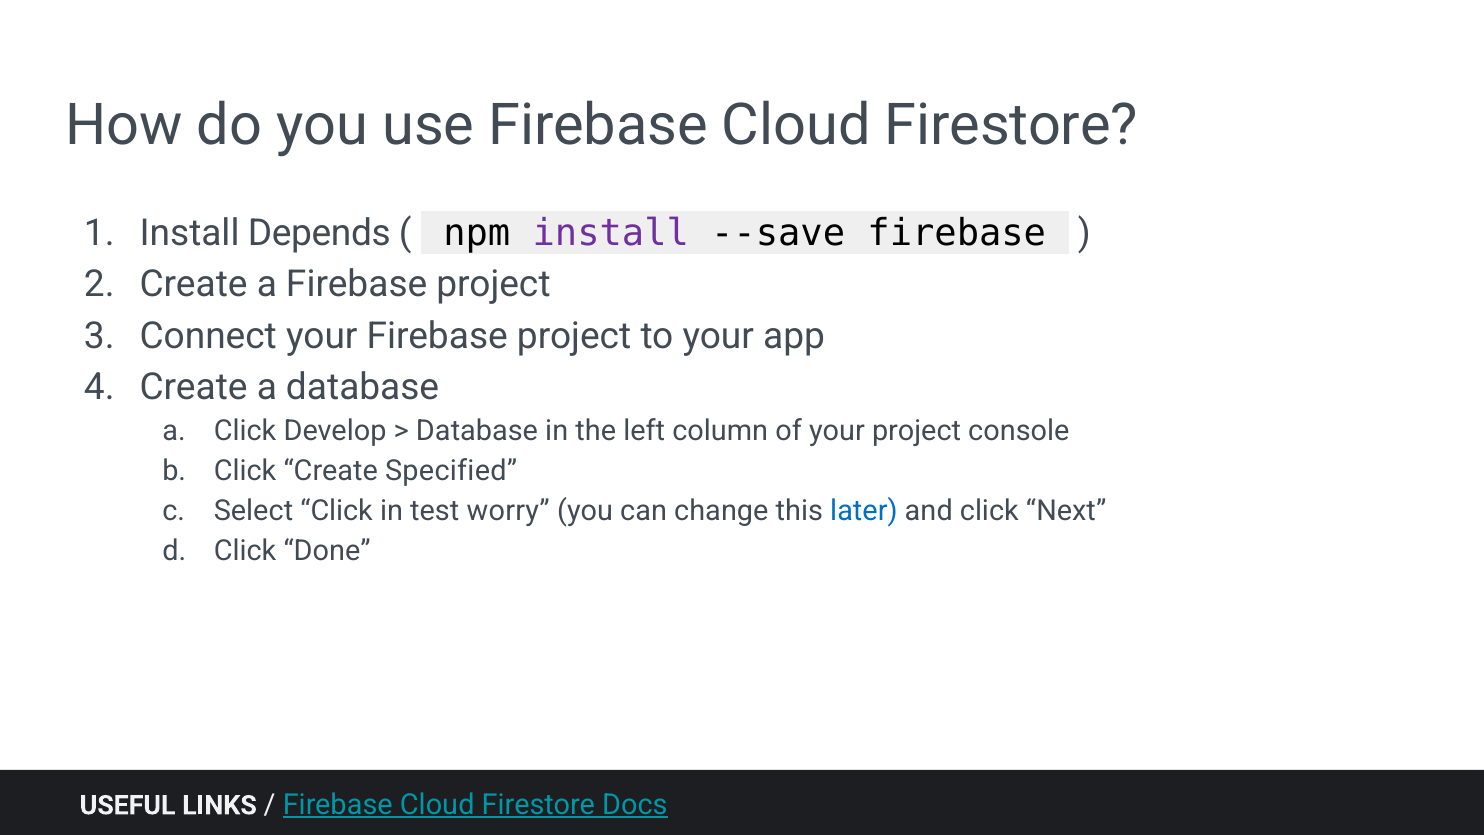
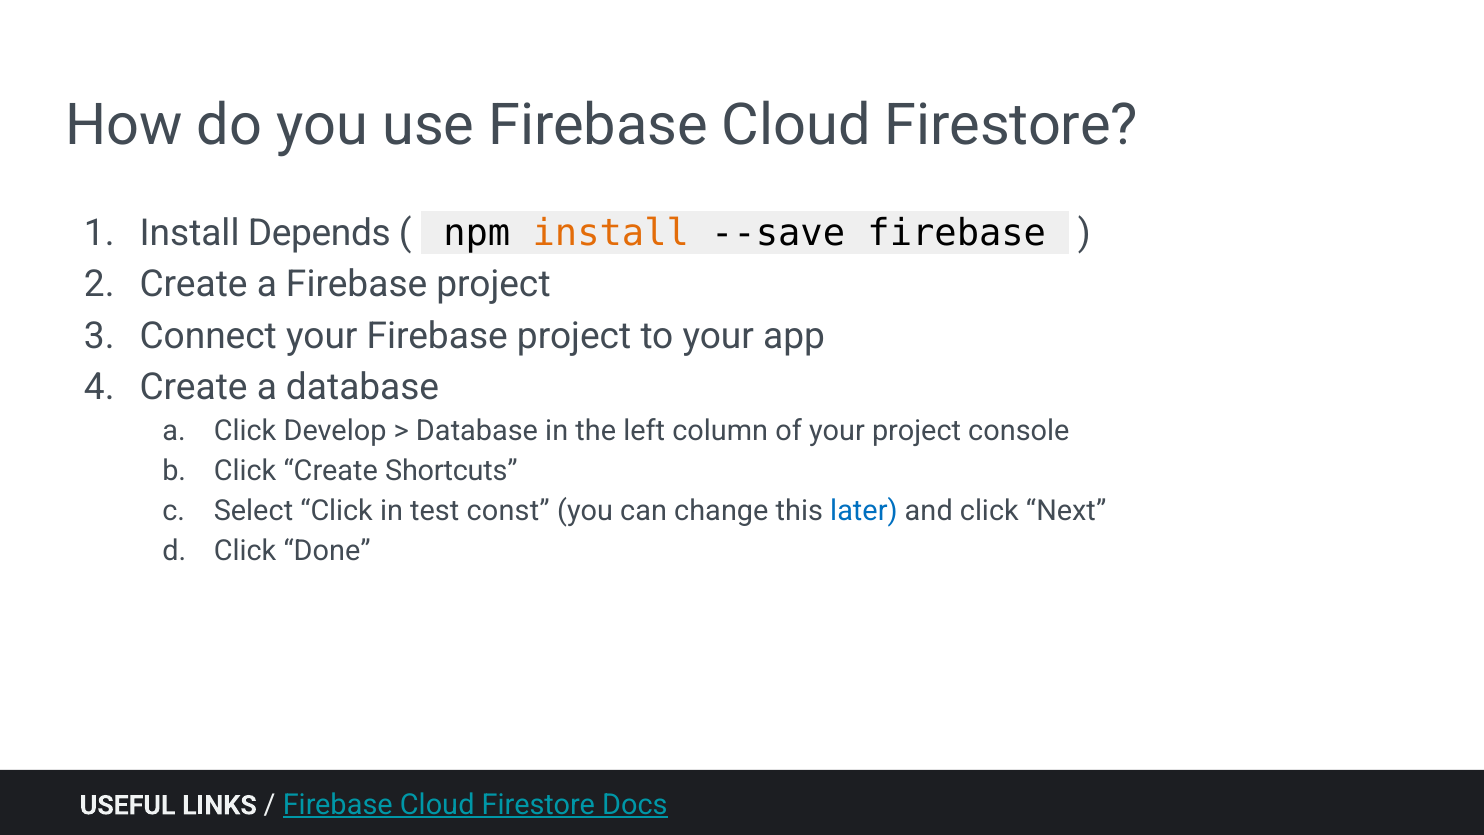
install at (611, 233) colour: purple -> orange
Specified: Specified -> Shortcuts
worry: worry -> const
